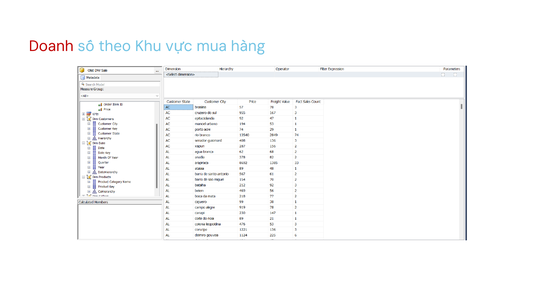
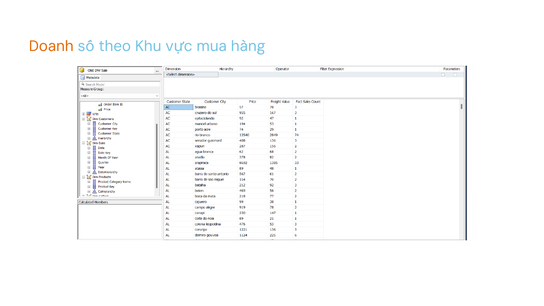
Doanh colour: red -> orange
